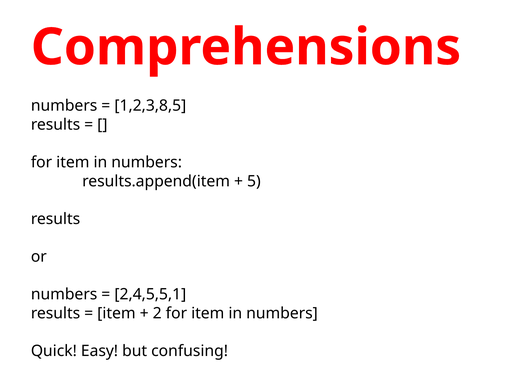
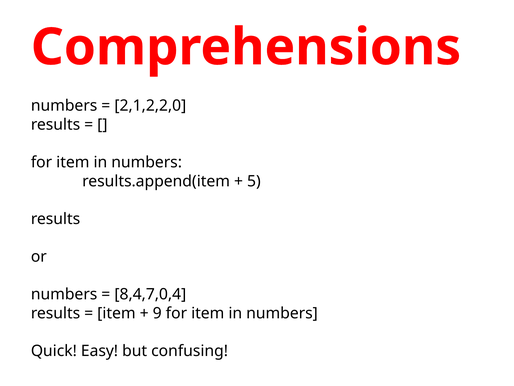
1,2,3,8,5: 1,2,3,8,5 -> 2,1,2,2,0
2,4,5,5,1: 2,4,5,5,1 -> 8,4,7,0,4
2: 2 -> 9
